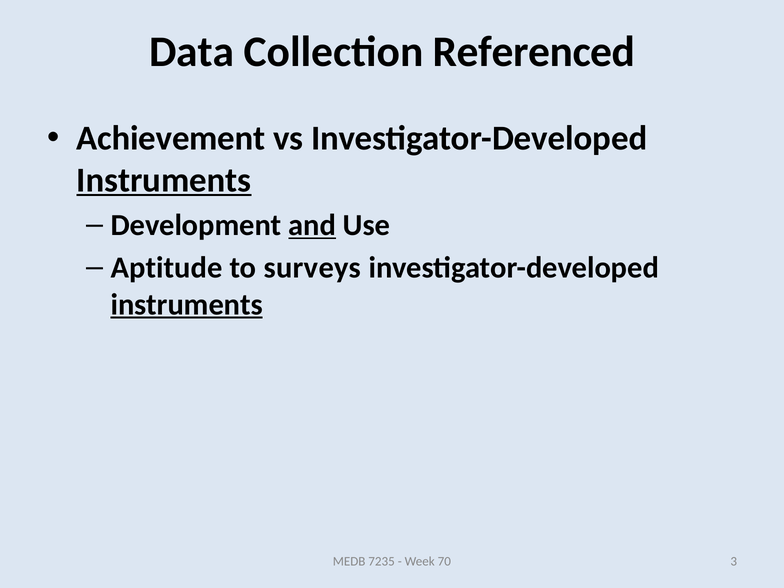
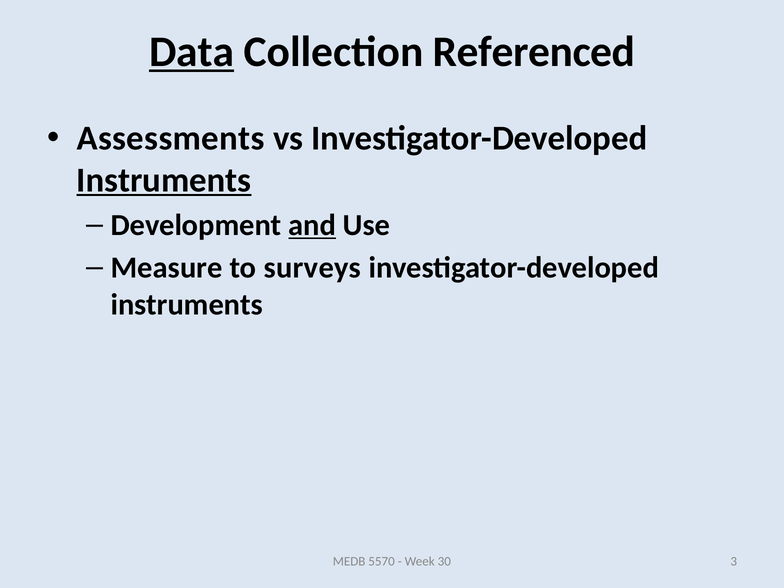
Data underline: none -> present
Achievement: Achievement -> Assessments
Aptitude: Aptitude -> Measure
instruments at (187, 304) underline: present -> none
7235: 7235 -> 5570
70: 70 -> 30
